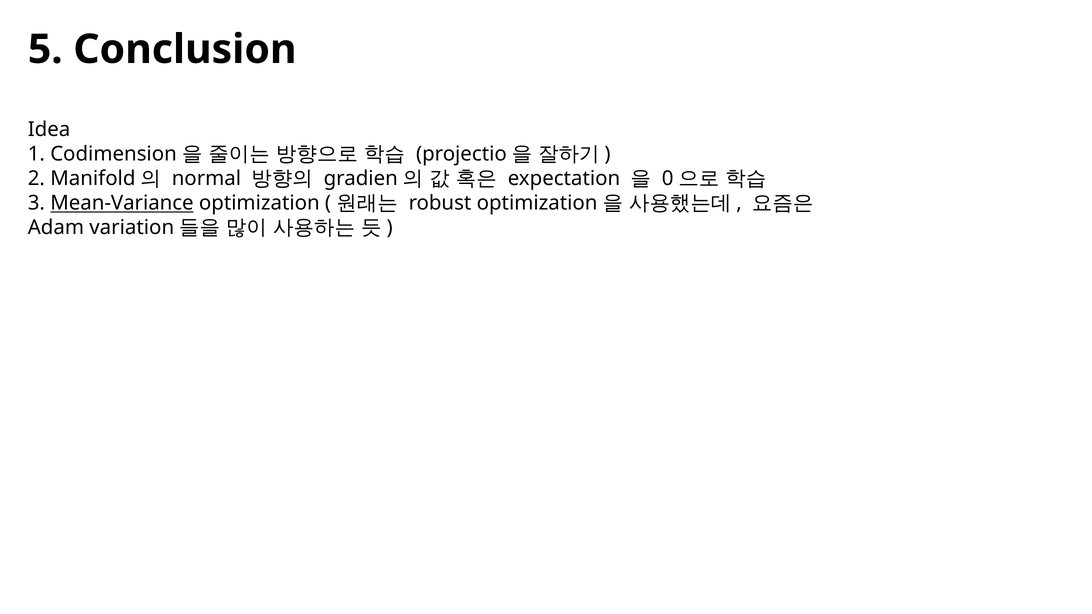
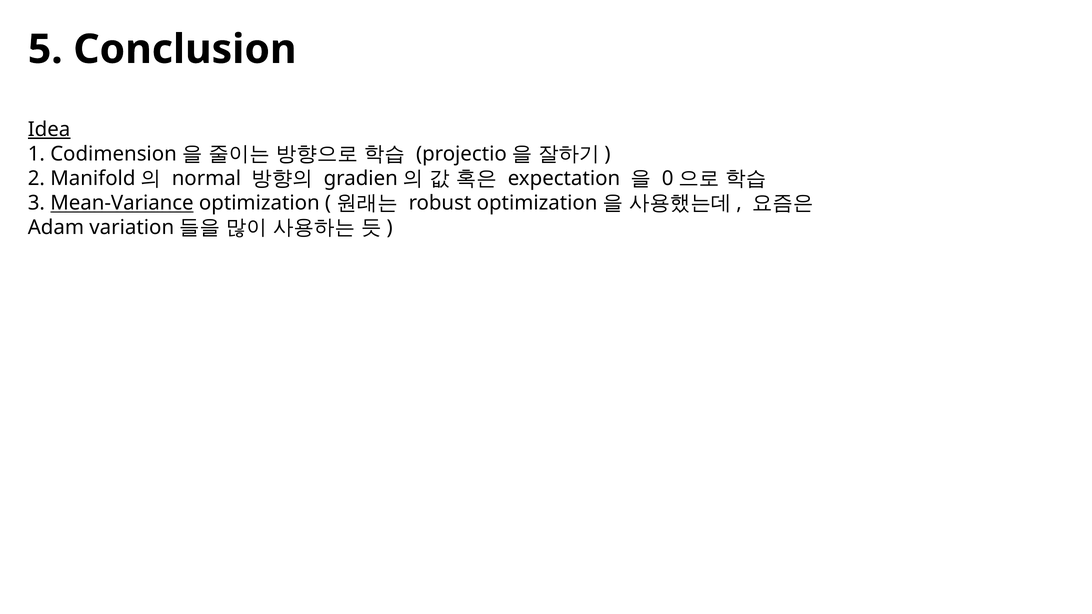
Idea underline: none -> present
